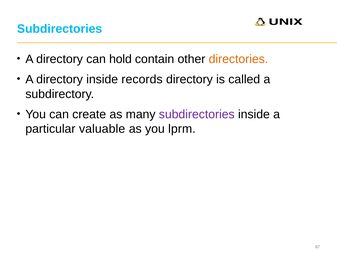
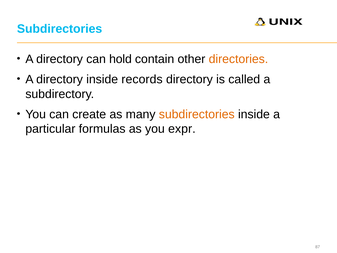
subdirectories at (197, 114) colour: purple -> orange
valuable: valuable -> formulas
lprm: lprm -> expr
